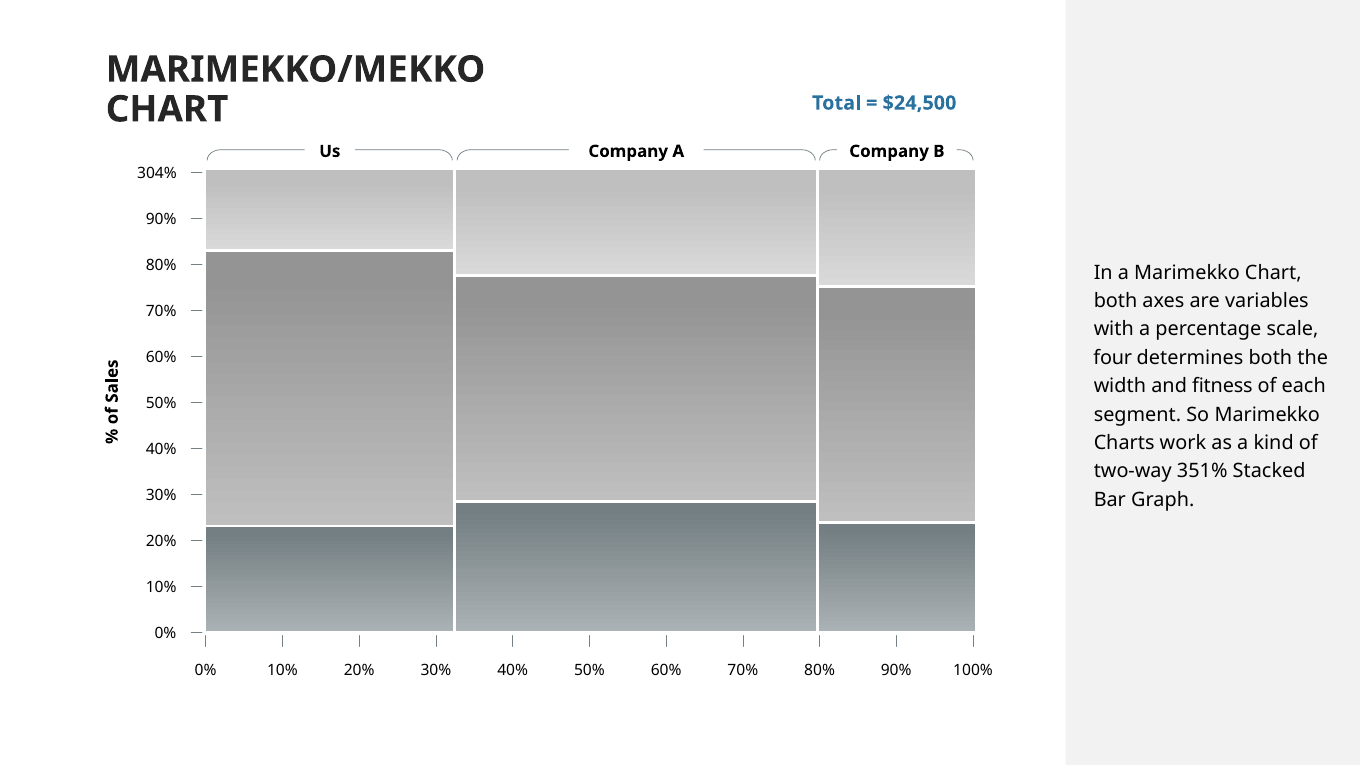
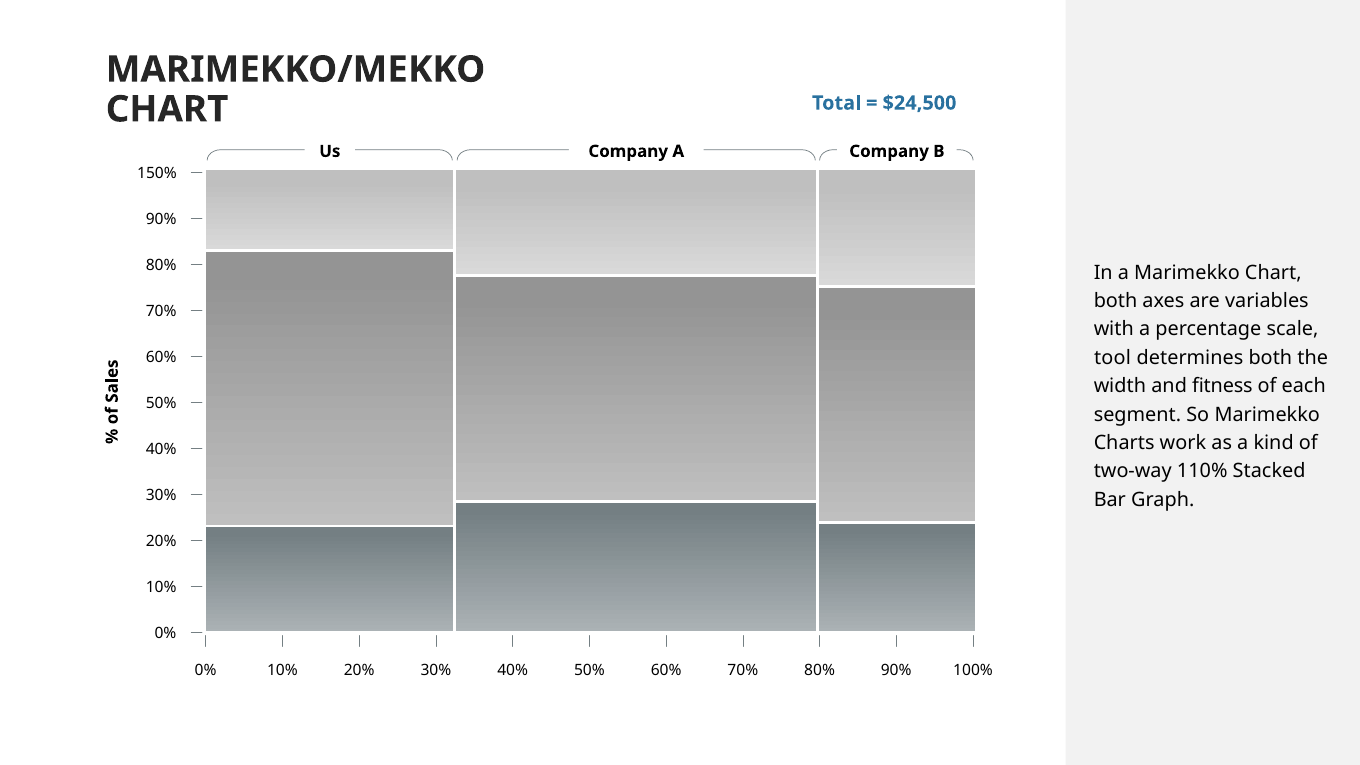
304%: 304% -> 150%
four: four -> tool
351%: 351% -> 110%
